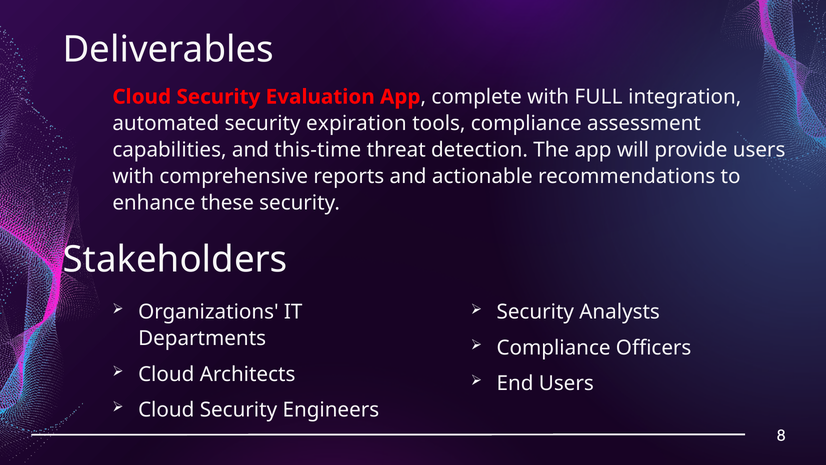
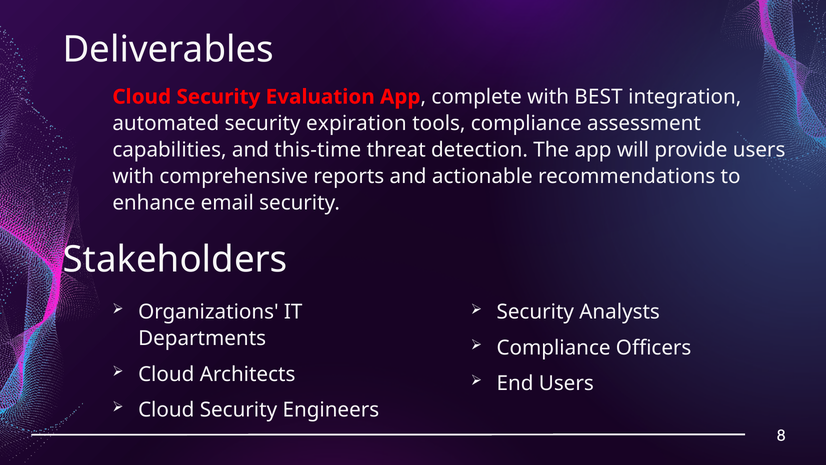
FULL: FULL -> BEST
these: these -> email
